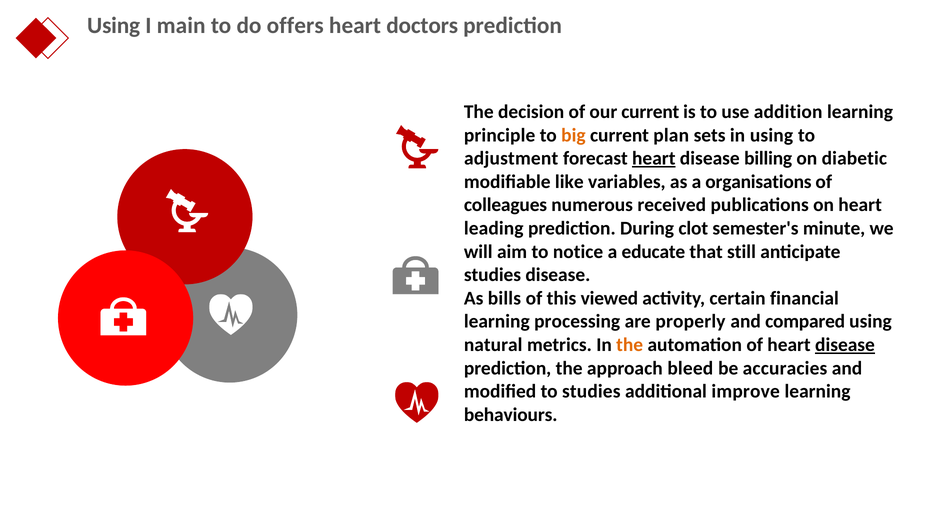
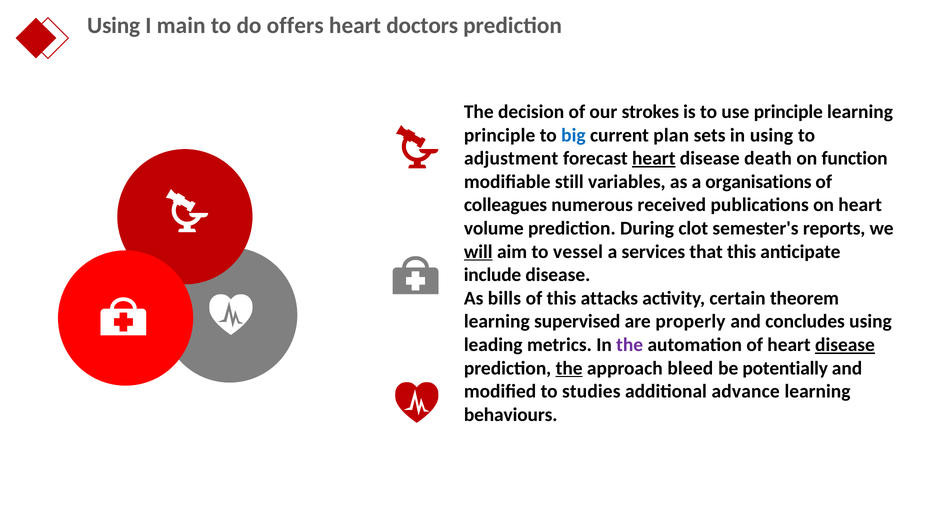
our current: current -> strokes
use addition: addition -> principle
big colour: orange -> blue
billing: billing -> death
diabetic: diabetic -> function
like: like -> still
leading: leading -> volume
minute: minute -> reports
will underline: none -> present
notice: notice -> vessel
educate: educate -> services
that still: still -> this
studies at (492, 275): studies -> include
viewed: viewed -> attacks
financial: financial -> theorem
processing: processing -> supervised
compared: compared -> concludes
natural: natural -> leading
the at (630, 345) colour: orange -> purple
the at (569, 368) underline: none -> present
accuracies: accuracies -> potentially
improve: improve -> advance
